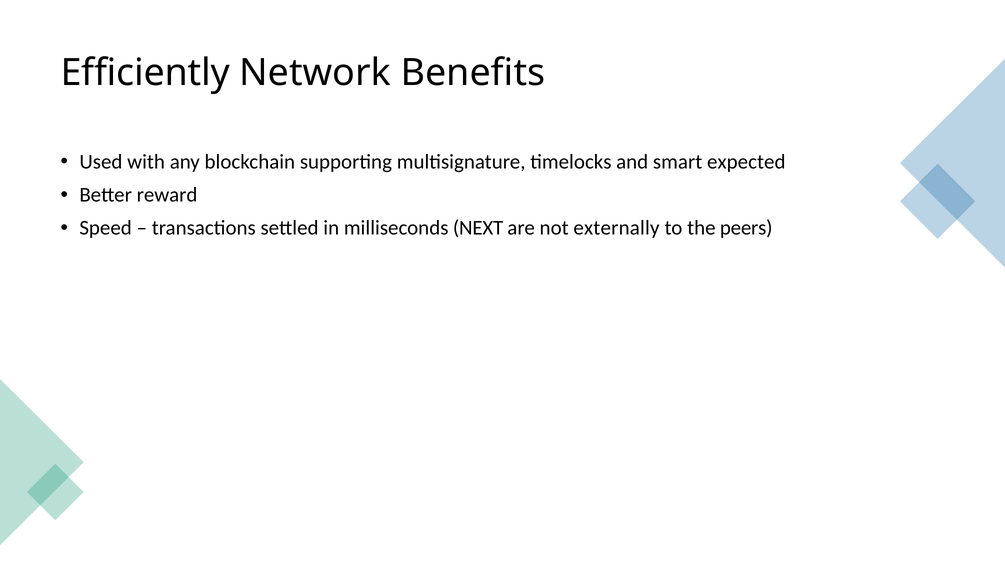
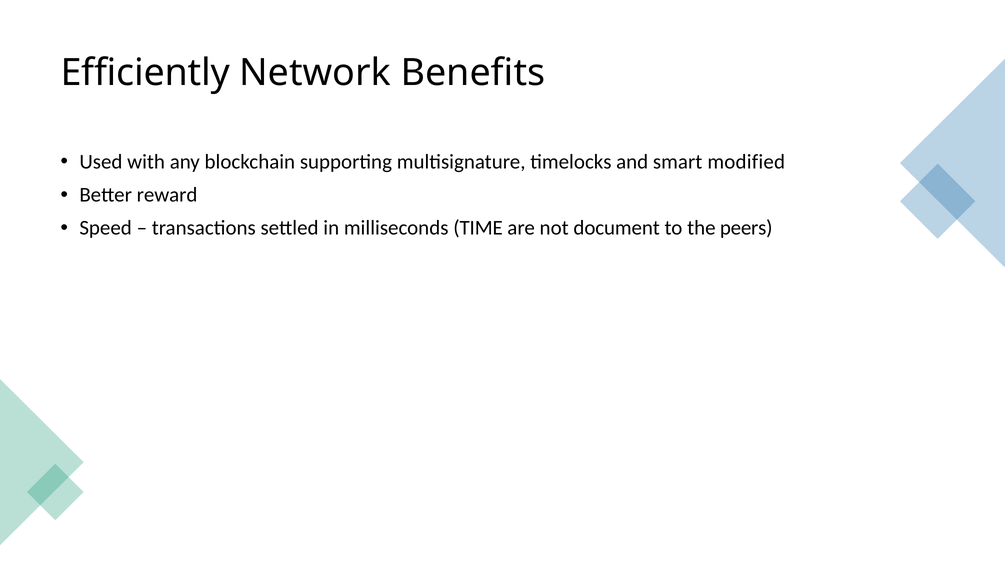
expected: expected -> modified
NEXT: NEXT -> TIME
externally: externally -> document
